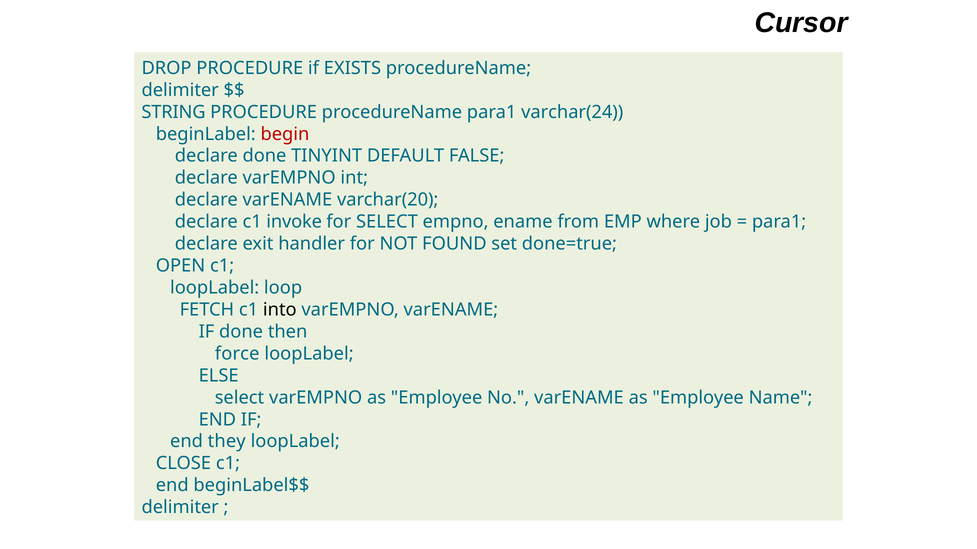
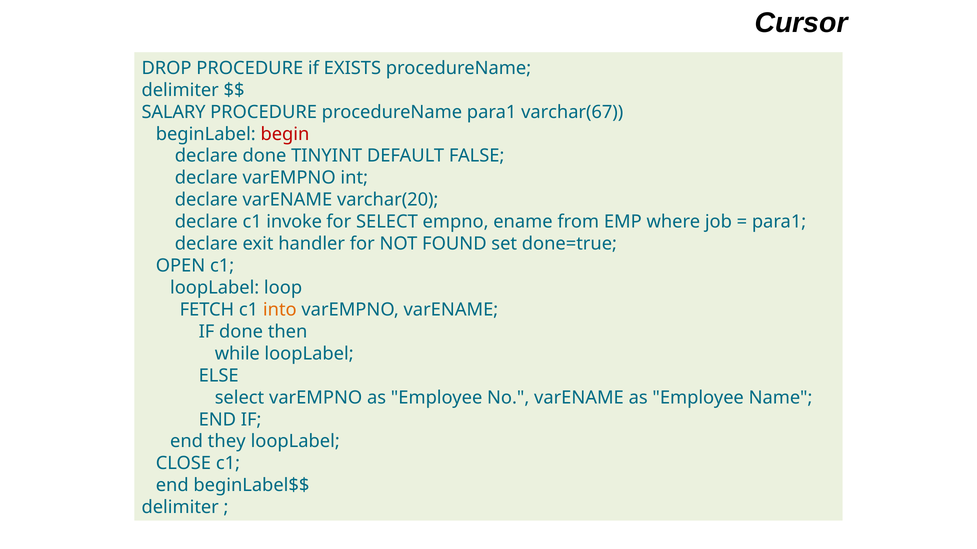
STRING: STRING -> SALARY
varchar(24: varchar(24 -> varchar(67
into colour: black -> orange
force: force -> while
